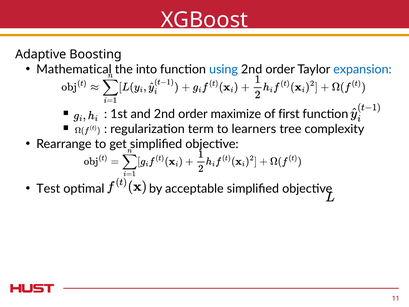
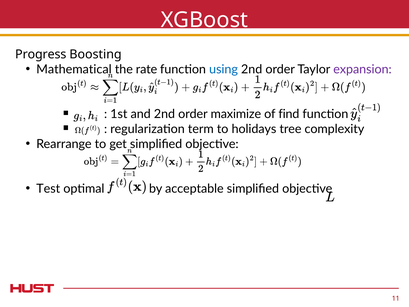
Adaptive: Adaptive -> Progress
into: into -> rate
expansion colour: blue -> purple
first: first -> find
learners: learners -> holidays
